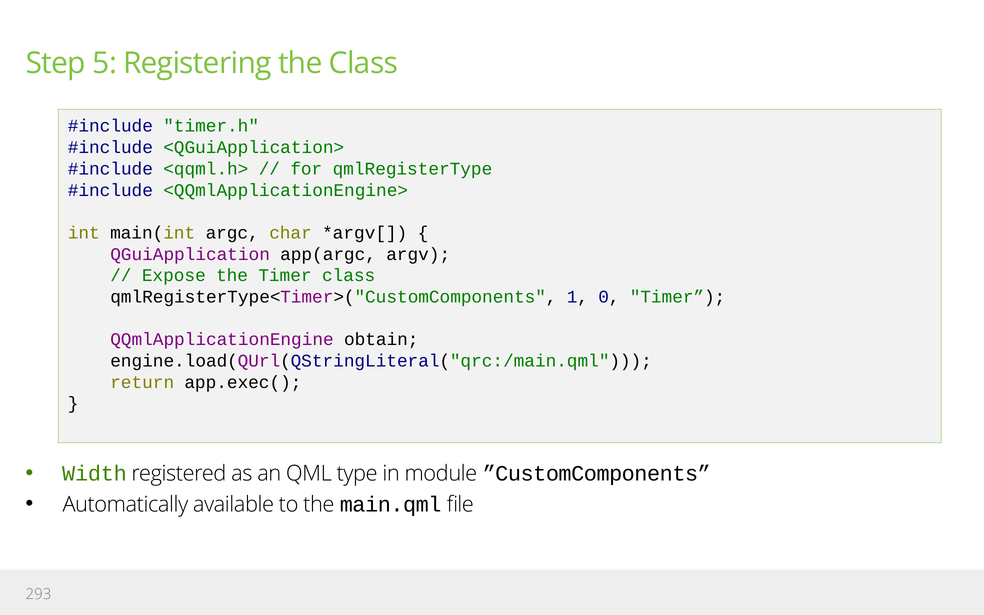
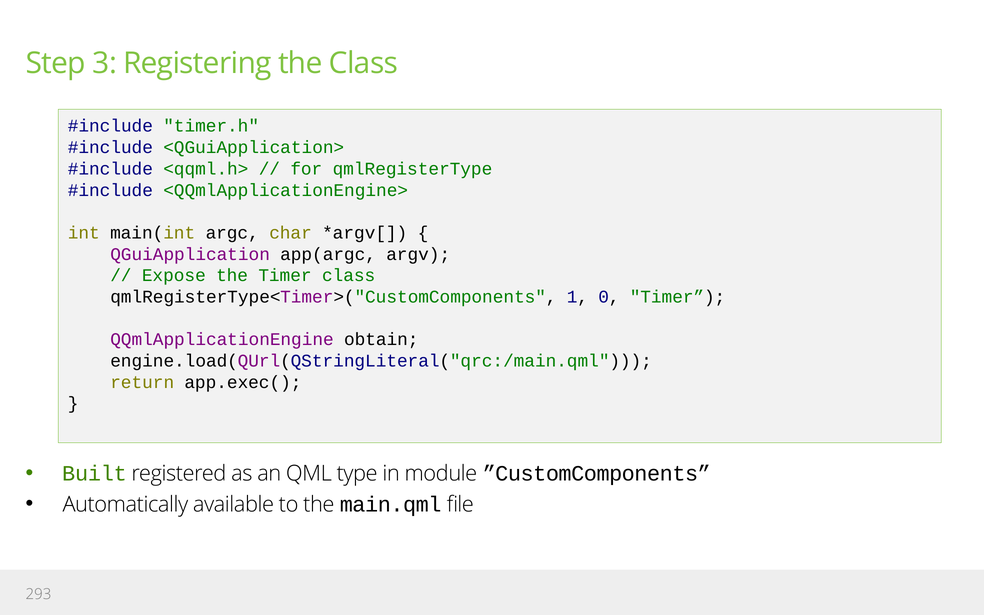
5: 5 -> 3
Width: Width -> Built
